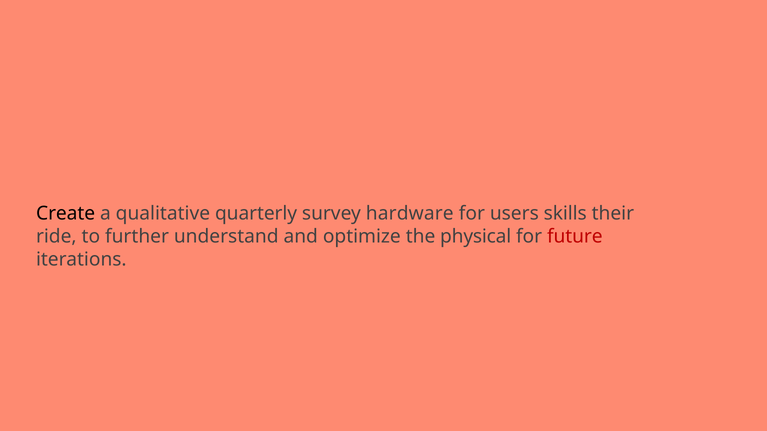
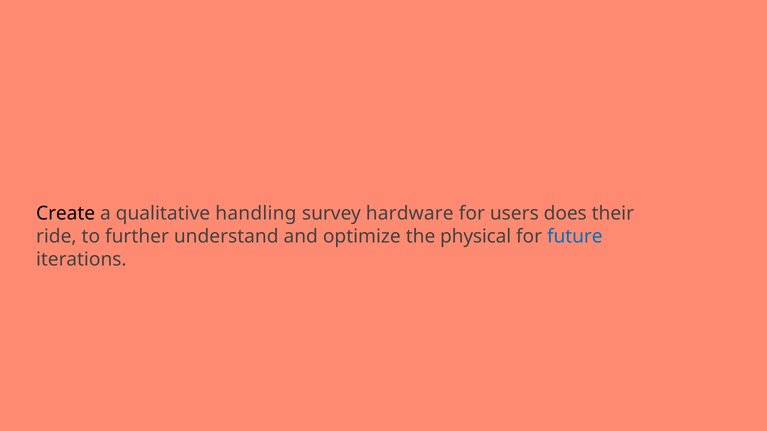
quarterly: quarterly -> handling
skills: skills -> does
future colour: red -> blue
